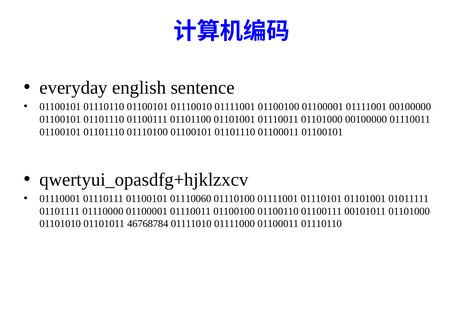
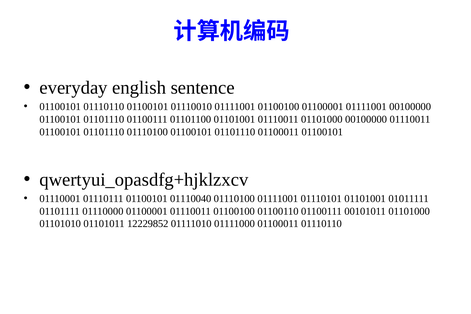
01110060: 01110060 -> 01110040
46768784: 46768784 -> 12229852
